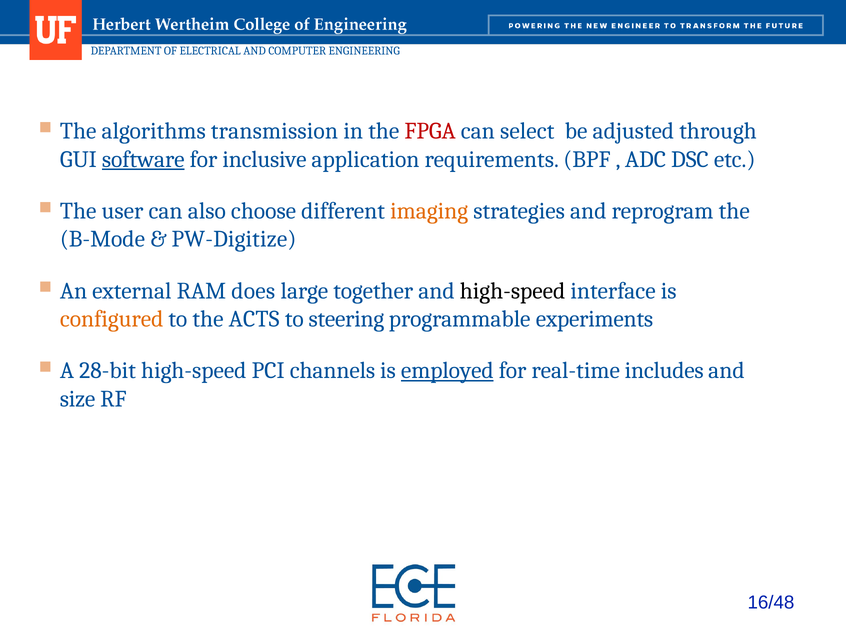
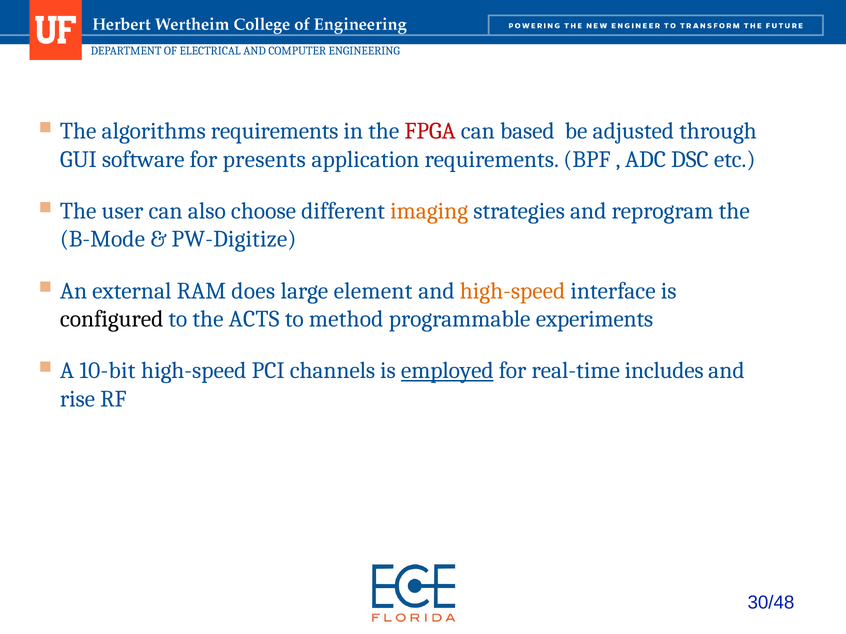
algorithms transmission: transmission -> requirements
select: select -> based
software underline: present -> none
inclusive: inclusive -> presents
together: together -> element
high-speed at (513, 291) colour: black -> orange
configured colour: orange -> black
steering: steering -> method
28-bit: 28-bit -> 10-bit
size: size -> rise
16/48: 16/48 -> 30/48
